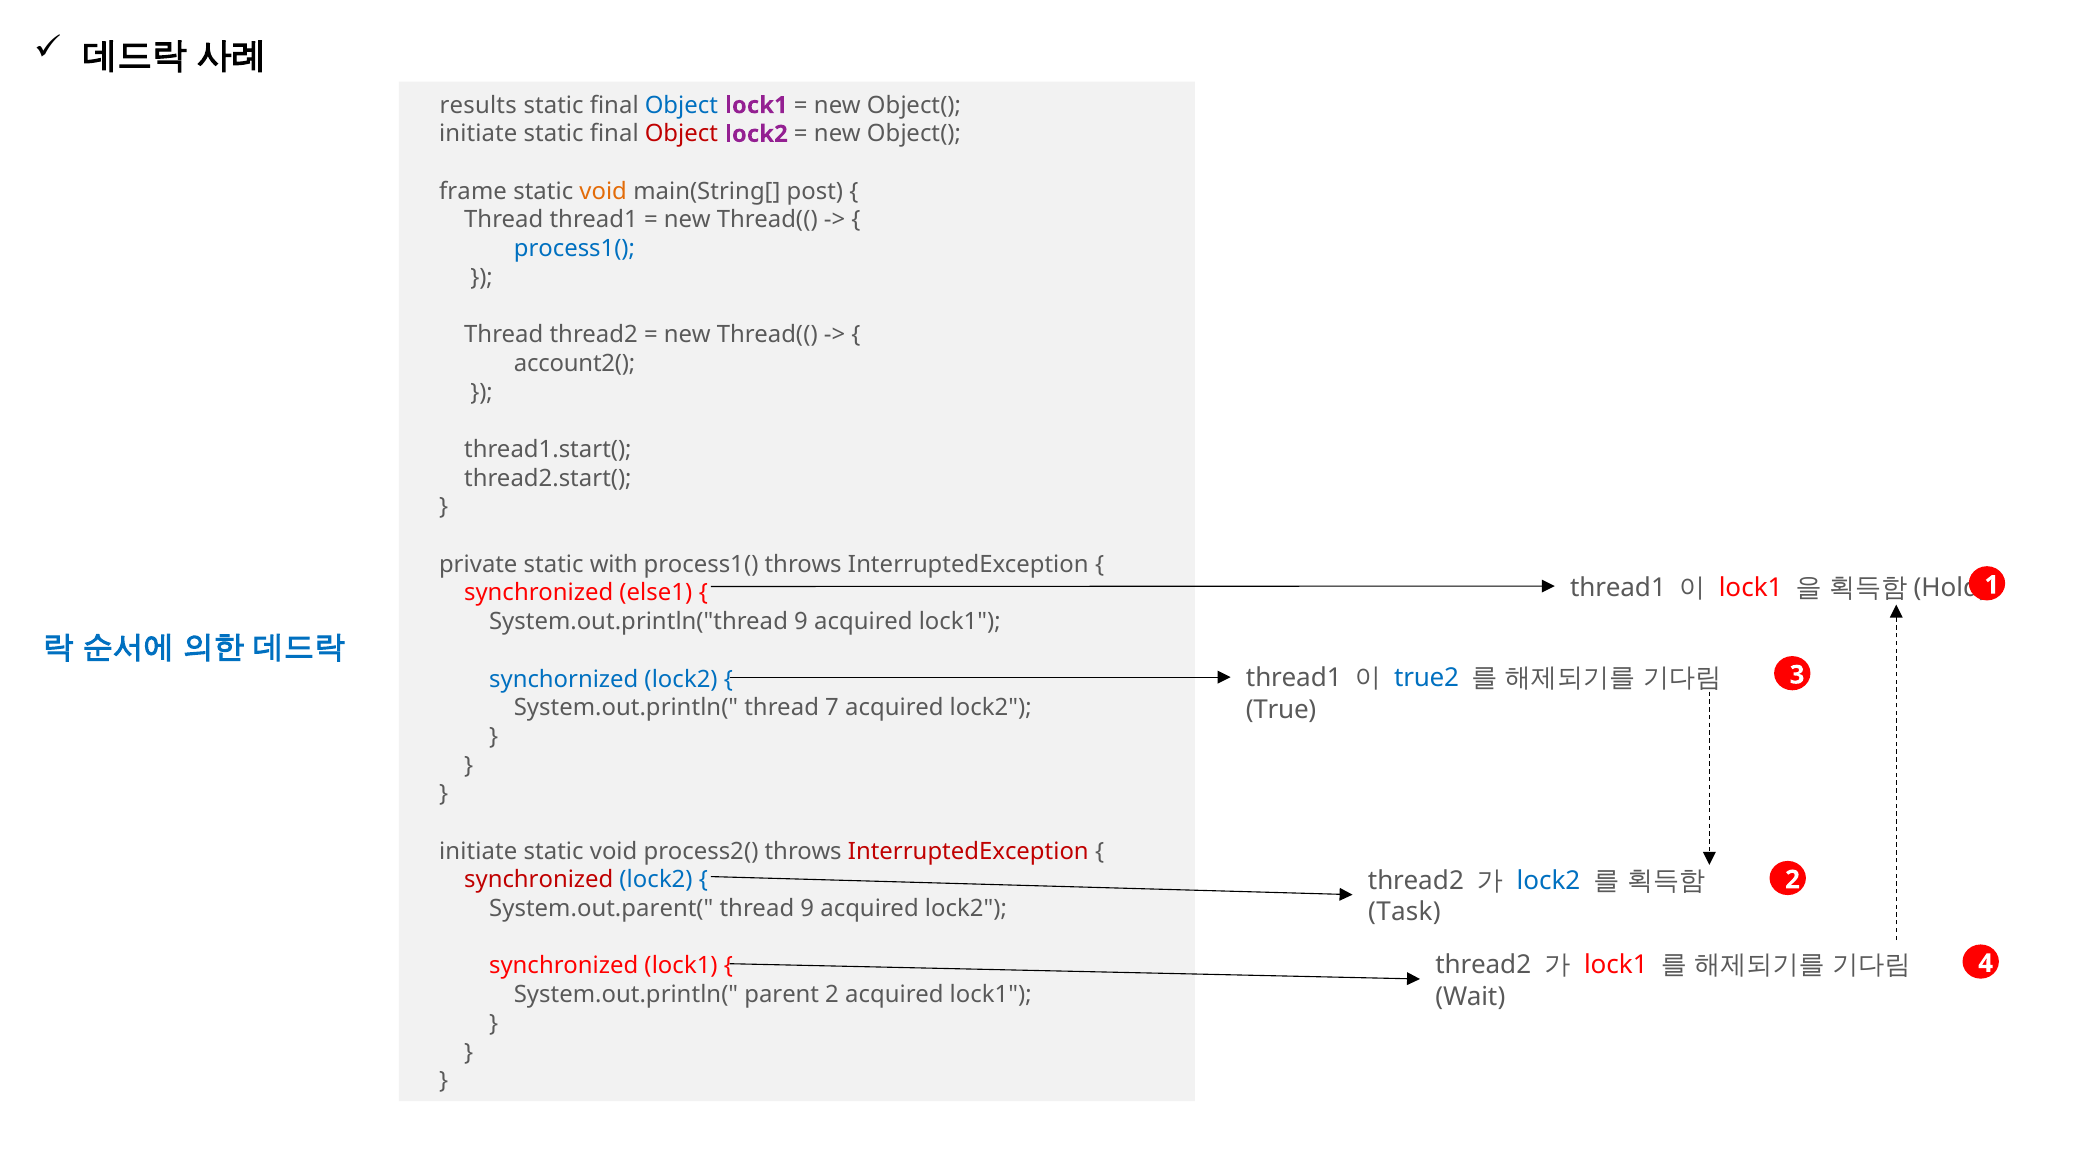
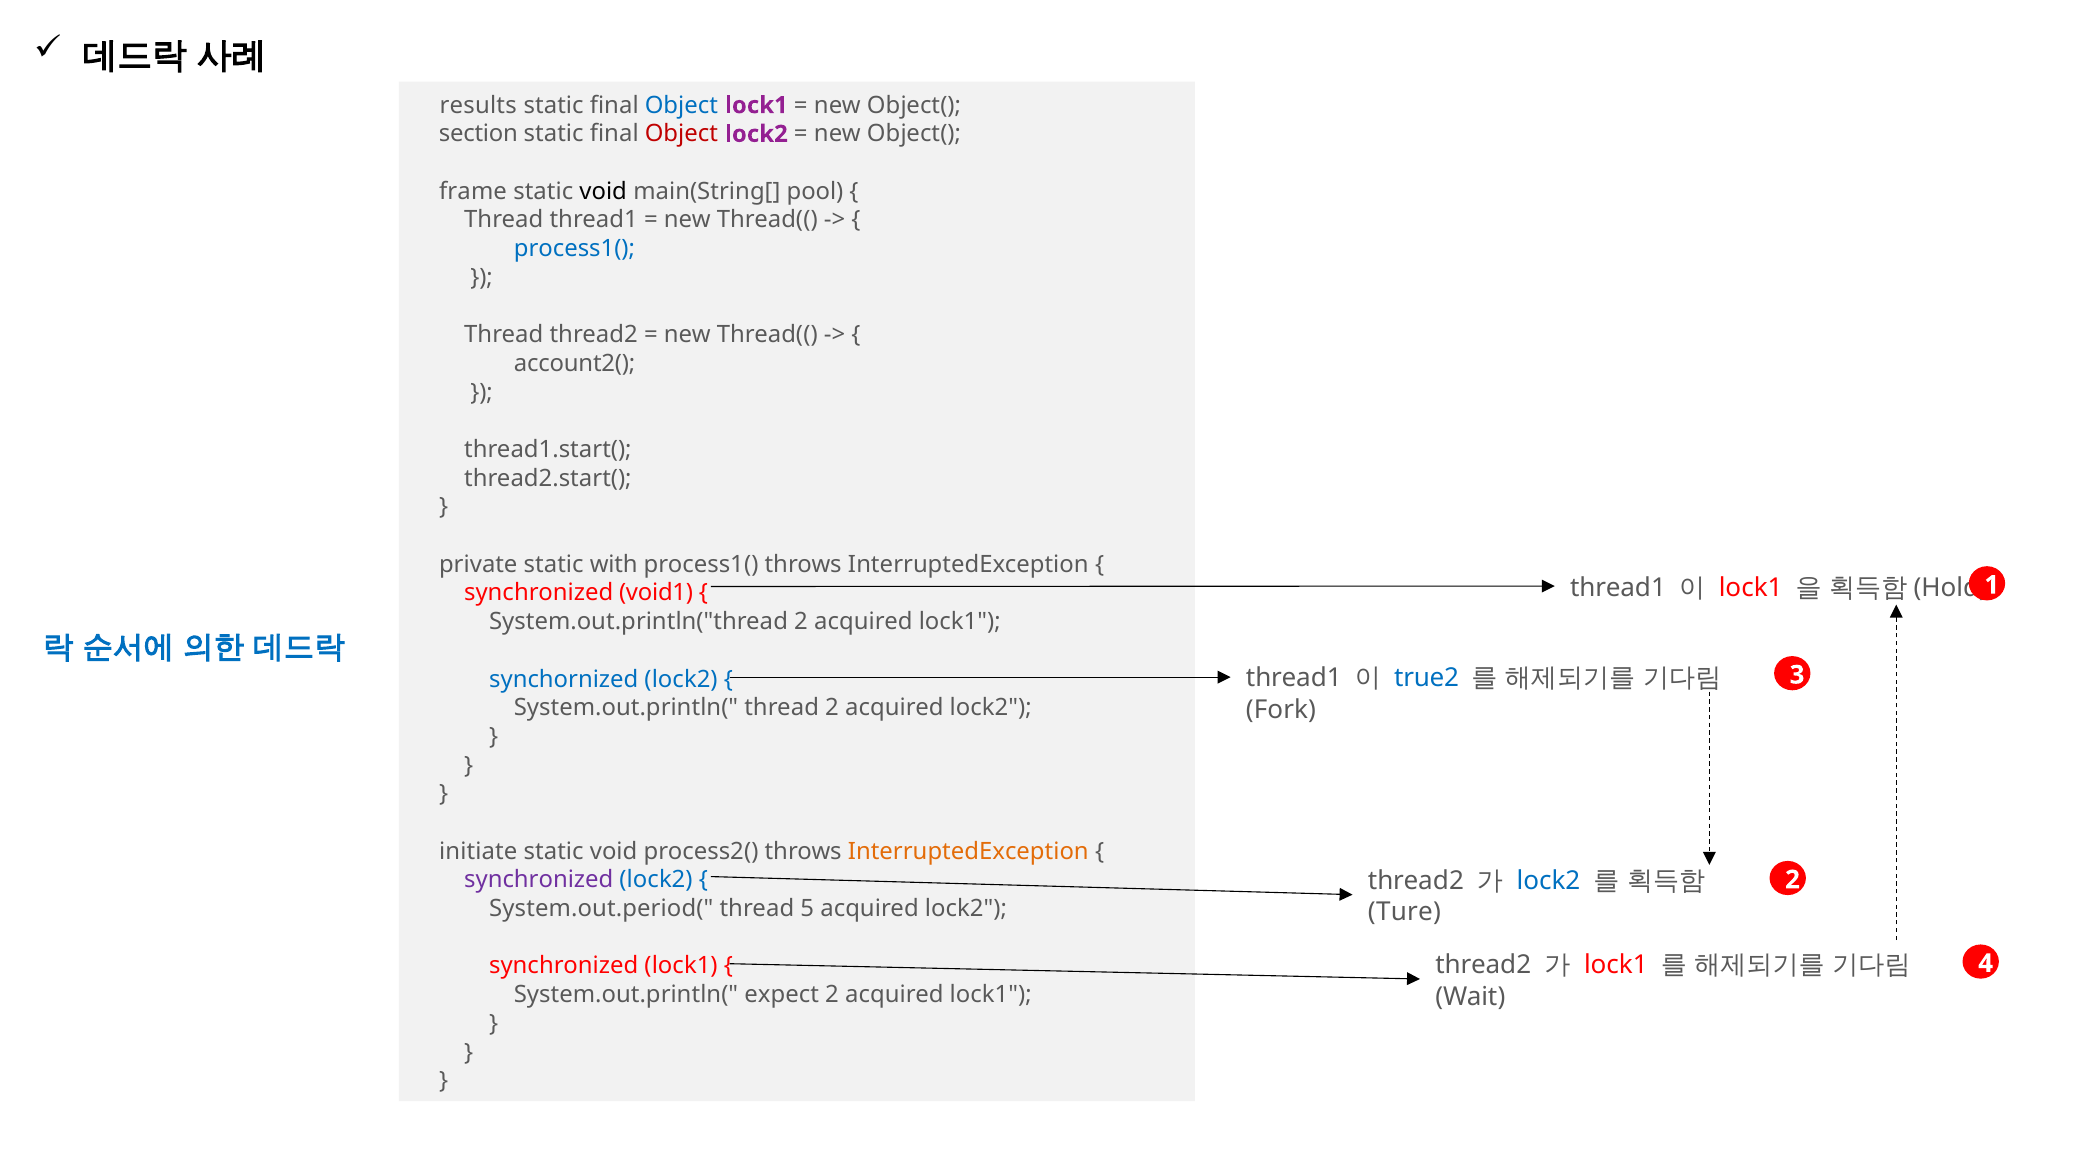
initiate at (478, 134): initiate -> section
void at (603, 191) colour: orange -> black
post: post -> pool
else1: else1 -> void1
System.out.println("thread 9: 9 -> 2
thread 7: 7 -> 2
True: True -> Fork
InterruptedException at (968, 852) colour: red -> orange
synchronized at (539, 880) colour: red -> purple
System.out.parent(: System.out.parent( -> System.out.period(
thread 9: 9 -> 5
Task: Task -> Ture
parent: parent -> expect
